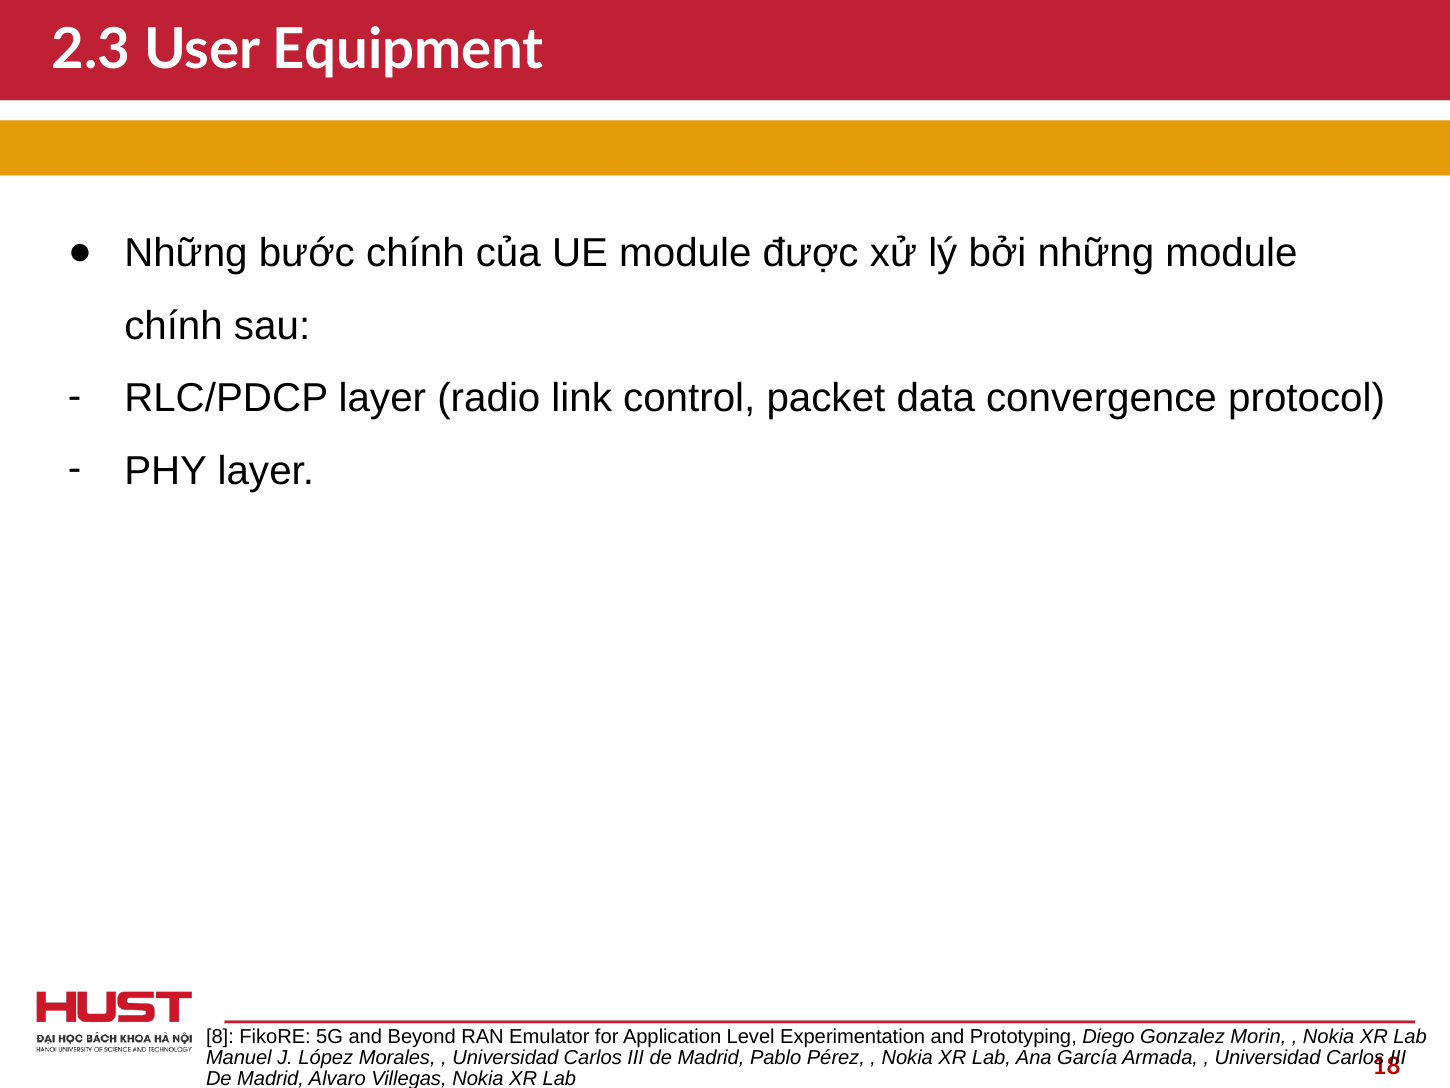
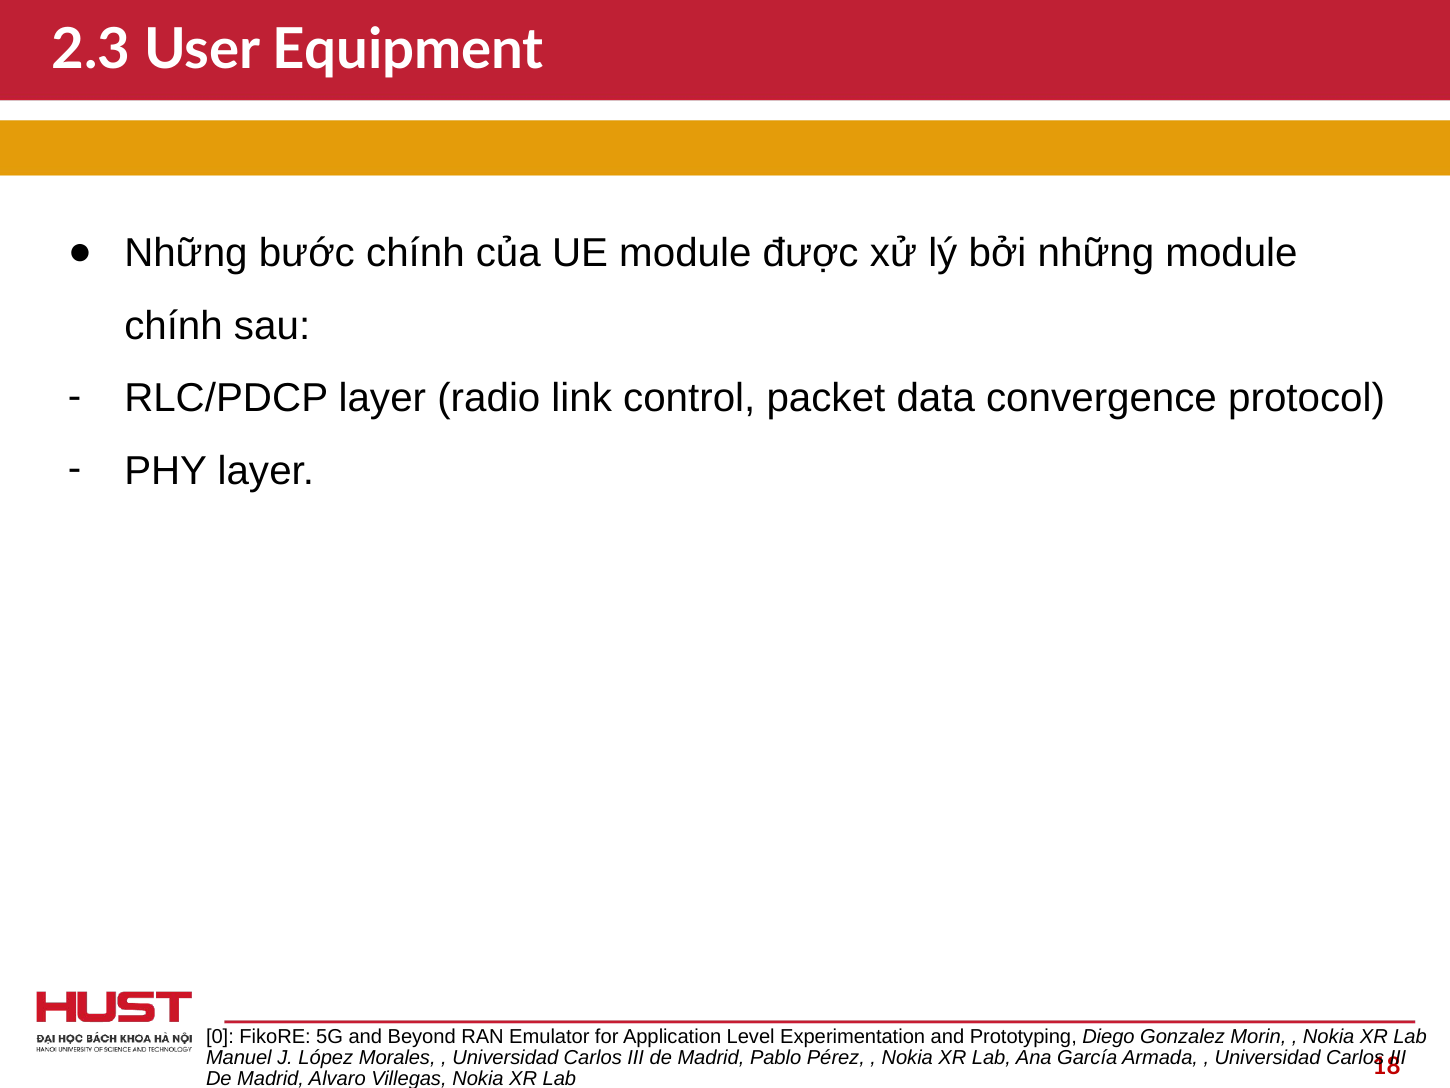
8: 8 -> 0
